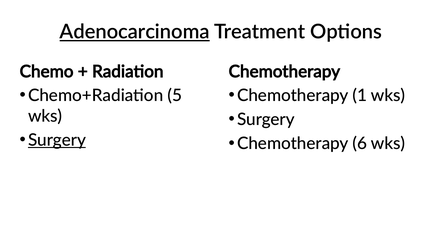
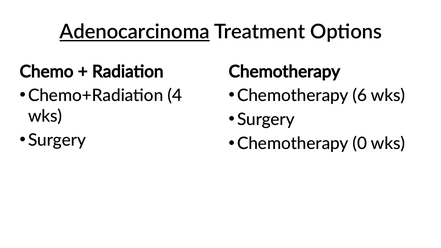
5: 5 -> 4
1: 1 -> 6
Surgery at (57, 140) underline: present -> none
6: 6 -> 0
